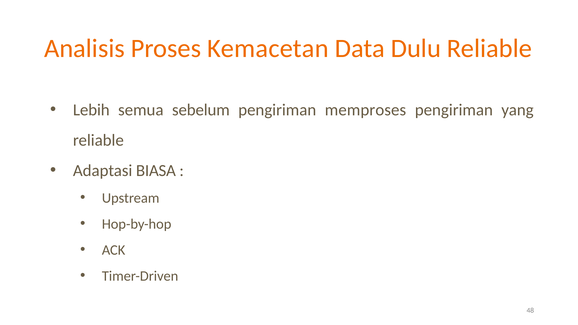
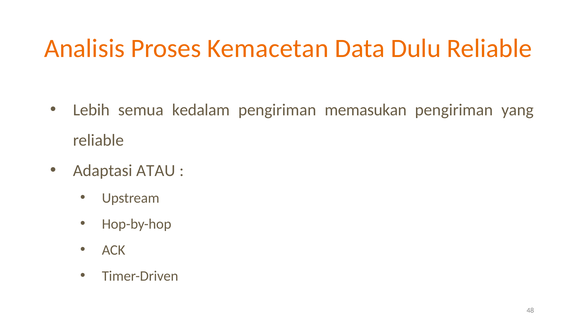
sebelum: sebelum -> kedalam
memproses: memproses -> memasukan
BIASA: BIASA -> ATAU
